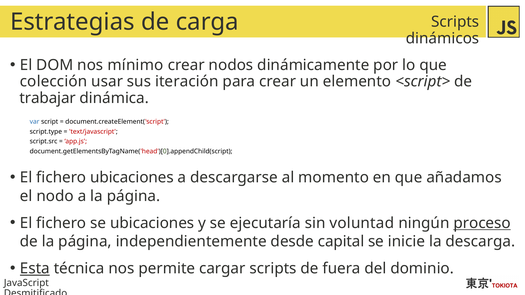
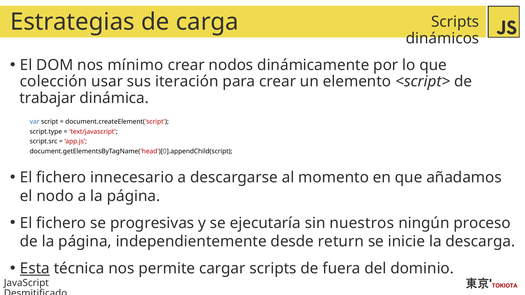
fichero ubicaciones: ubicaciones -> innecesario
se ubicaciones: ubicaciones -> progresivas
voluntad: voluntad -> nuestros
proceso underline: present -> none
capital: capital -> return
